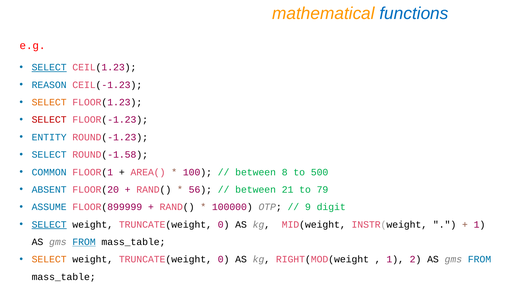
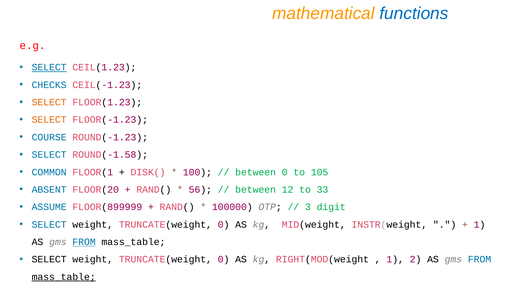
REASON: REASON -> CHECKS
SELECT at (49, 120) colour: red -> orange
ENTITY: ENTITY -> COURSE
AREA(: AREA( -> DISK(
between 8: 8 -> 0
500: 500 -> 105
21: 21 -> 12
79: 79 -> 33
9: 9 -> 3
SELECT at (49, 224) underline: present -> none
SELECT at (49, 259) colour: orange -> black
mass_table at (64, 277) underline: none -> present
